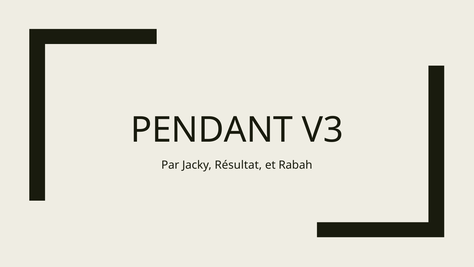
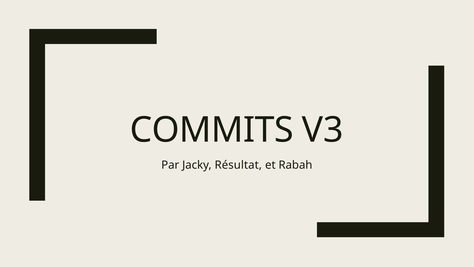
PENDANT: PENDANT -> COMMITS
